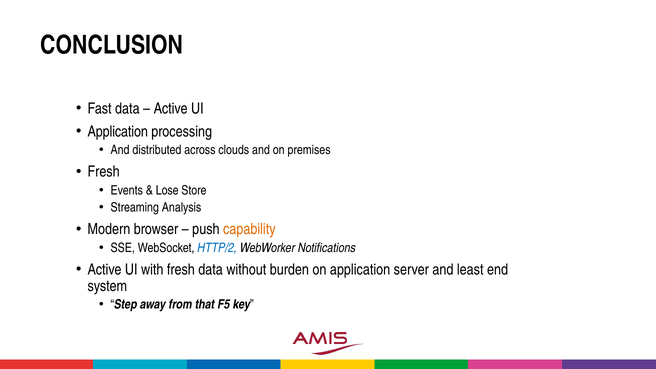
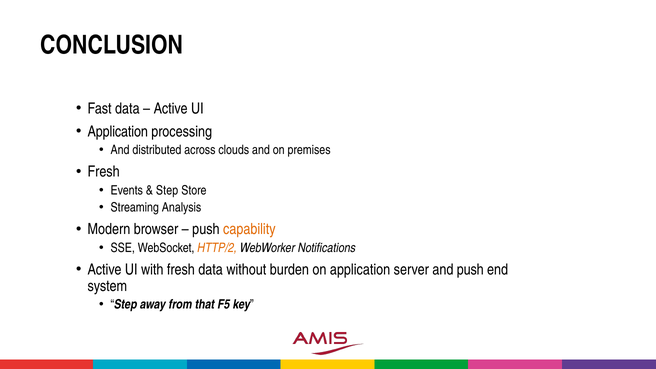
Lose at (167, 190): Lose -> Step
HTTP/2 colour: blue -> orange
and least: least -> push
